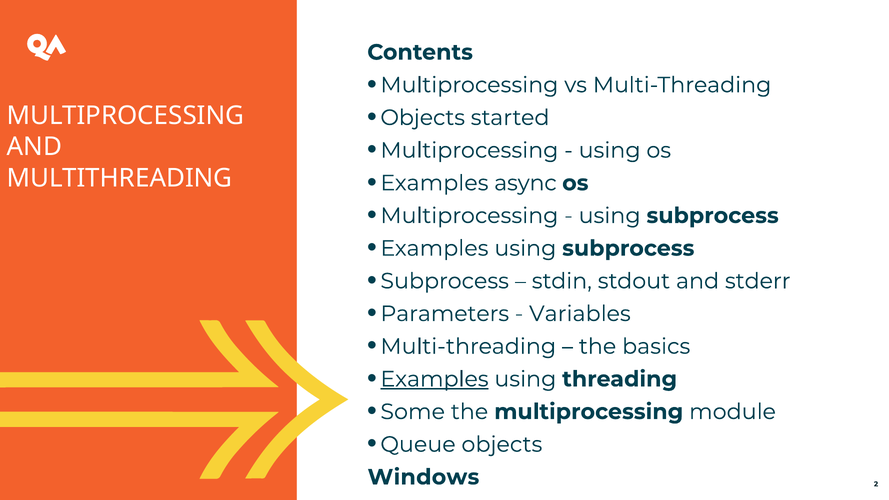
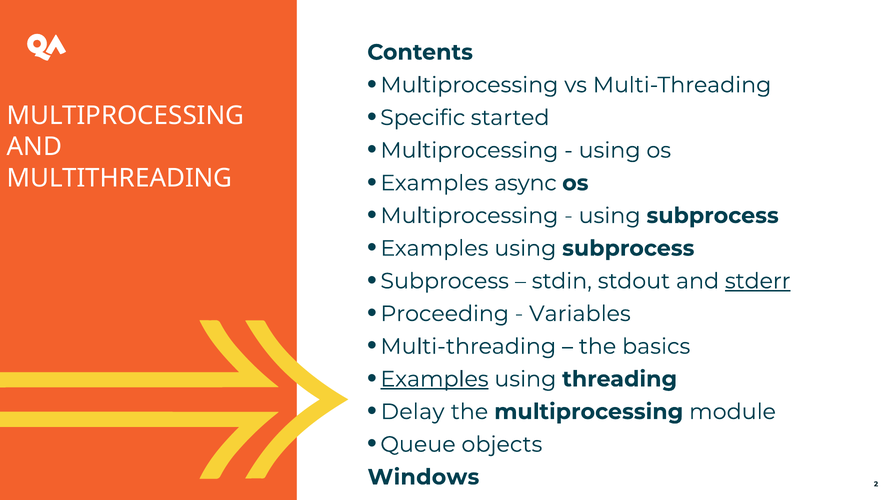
Objects at (423, 118): Objects -> Specific
stderr underline: none -> present
Parameters: Parameters -> Proceeding
Some: Some -> Delay
